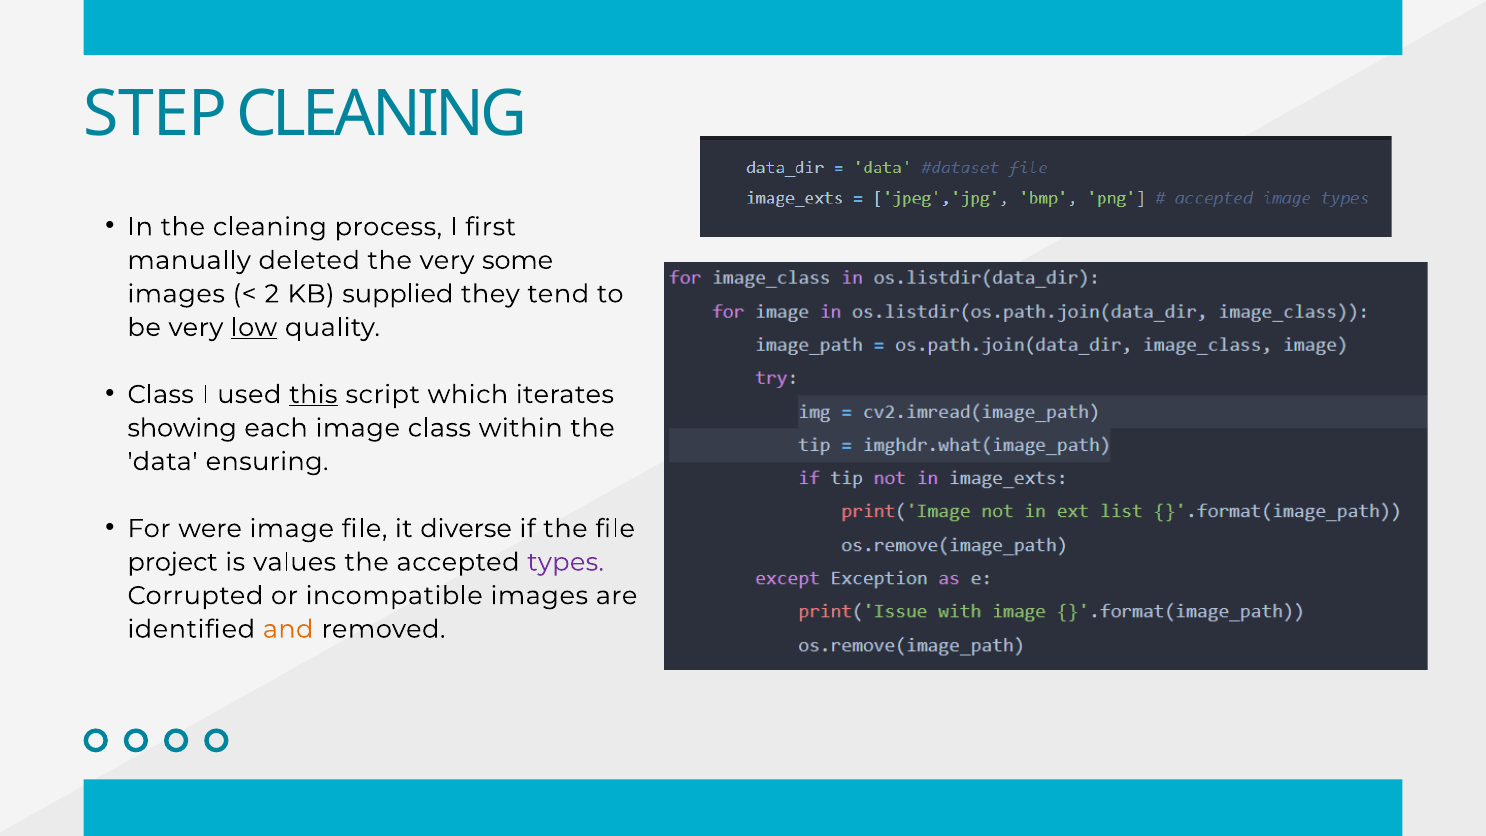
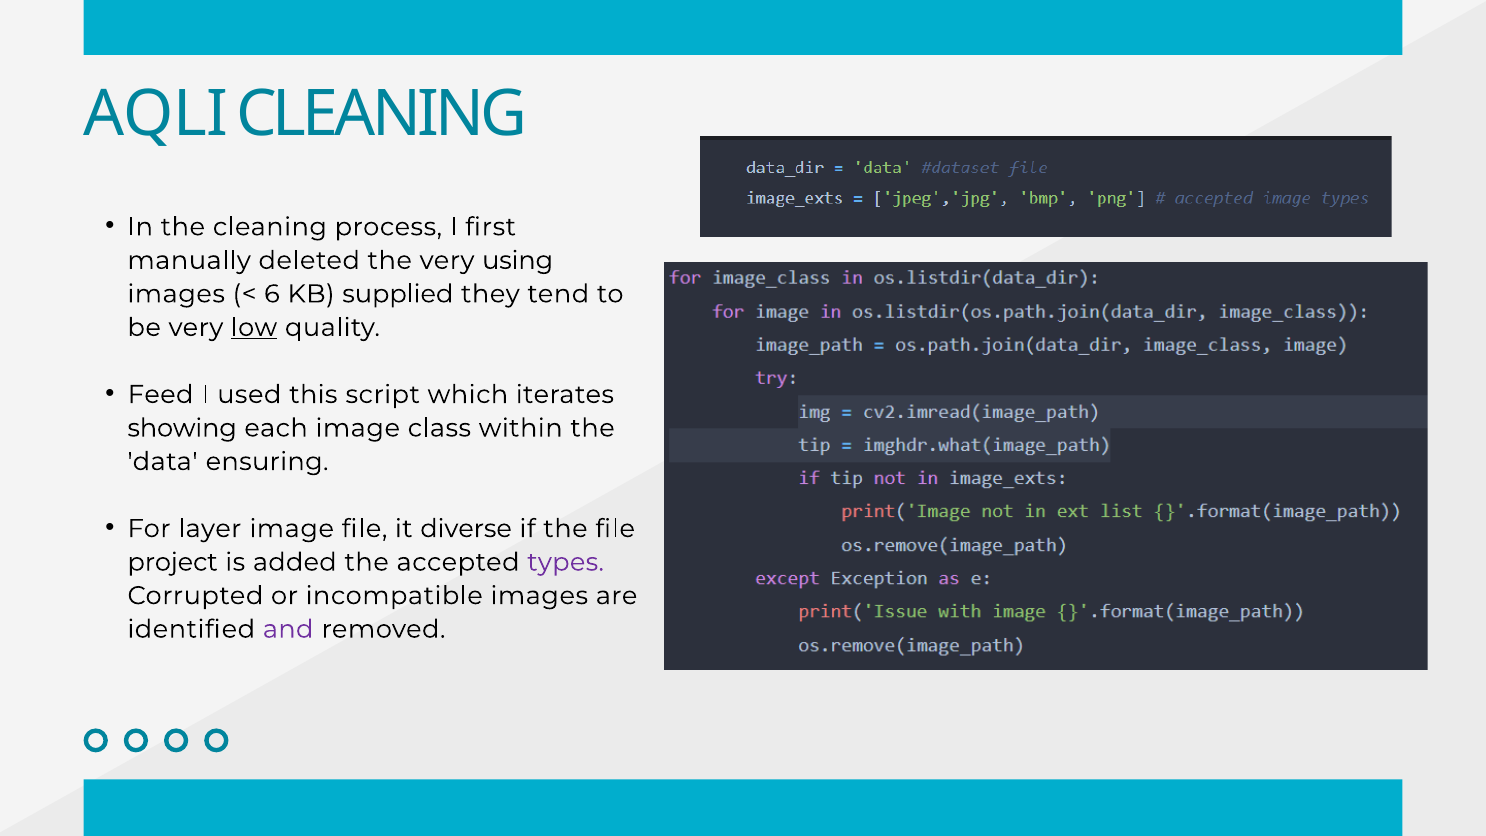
STEP: STEP -> AQLI
some: some -> using
2: 2 -> 6
Class at (161, 394): Class -> Feed
this underline: present -> none
were: were -> layer
values: values -> added
and colour: orange -> purple
